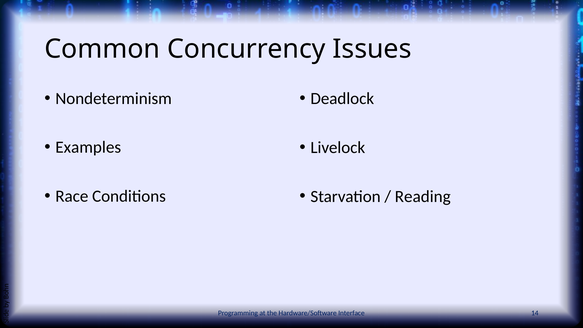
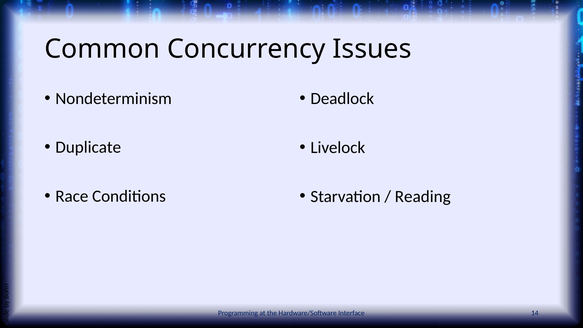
Examples: Examples -> Duplicate
